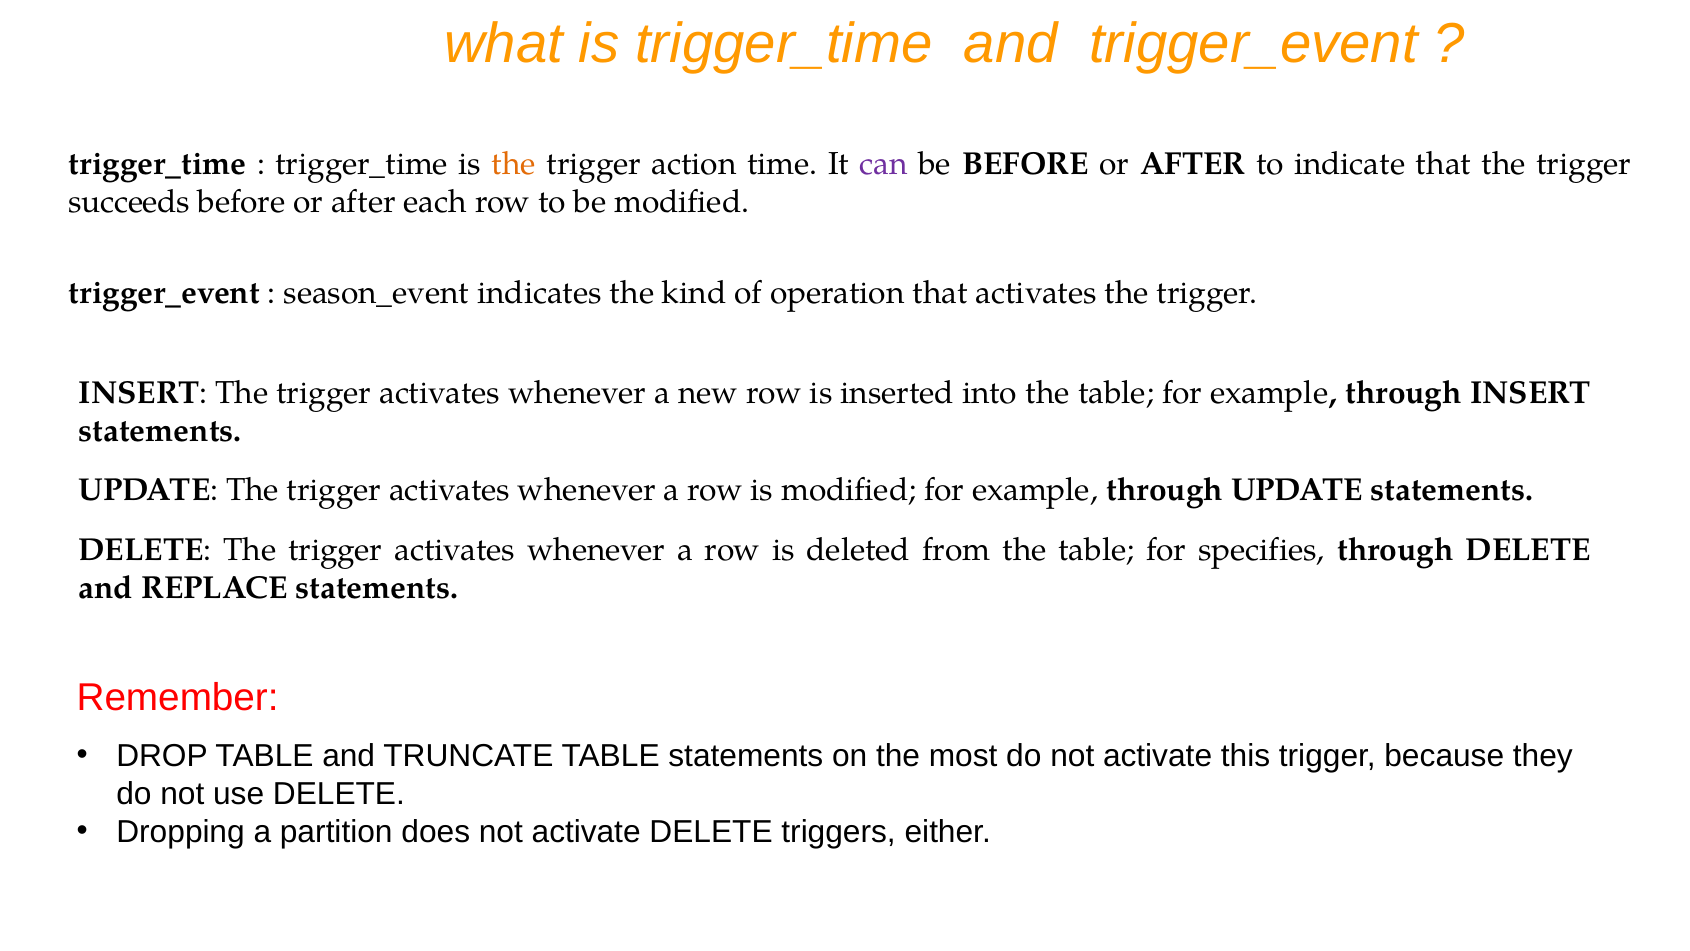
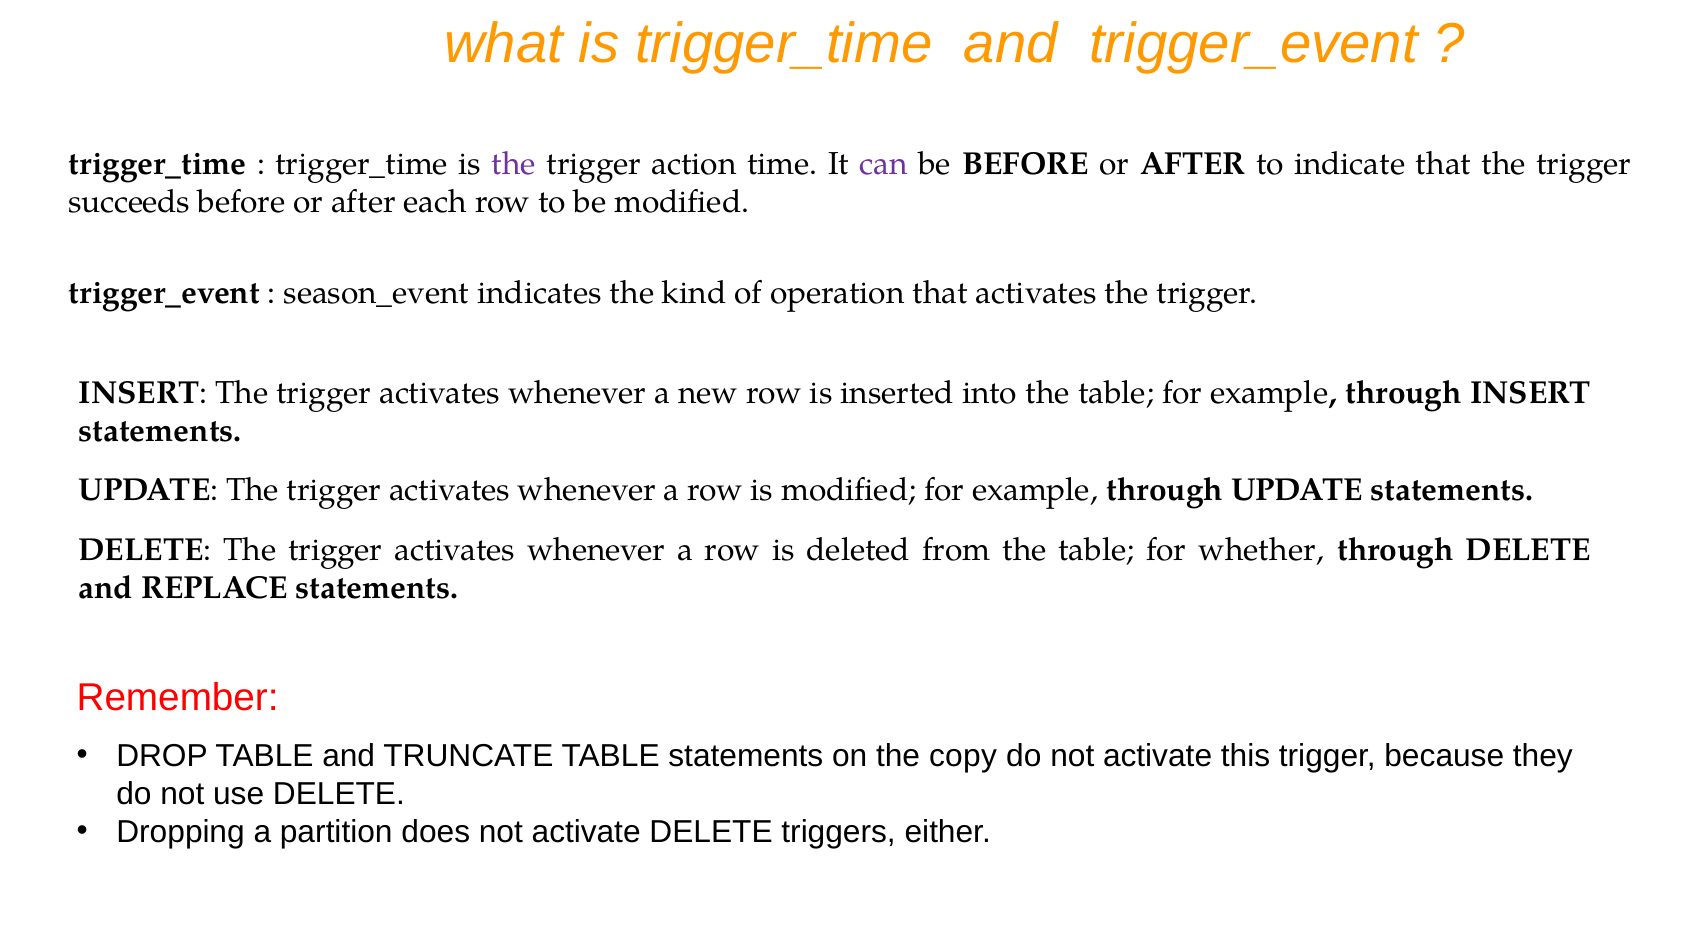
the at (514, 164) colour: orange -> purple
specifies: specifies -> whether
most: most -> copy
